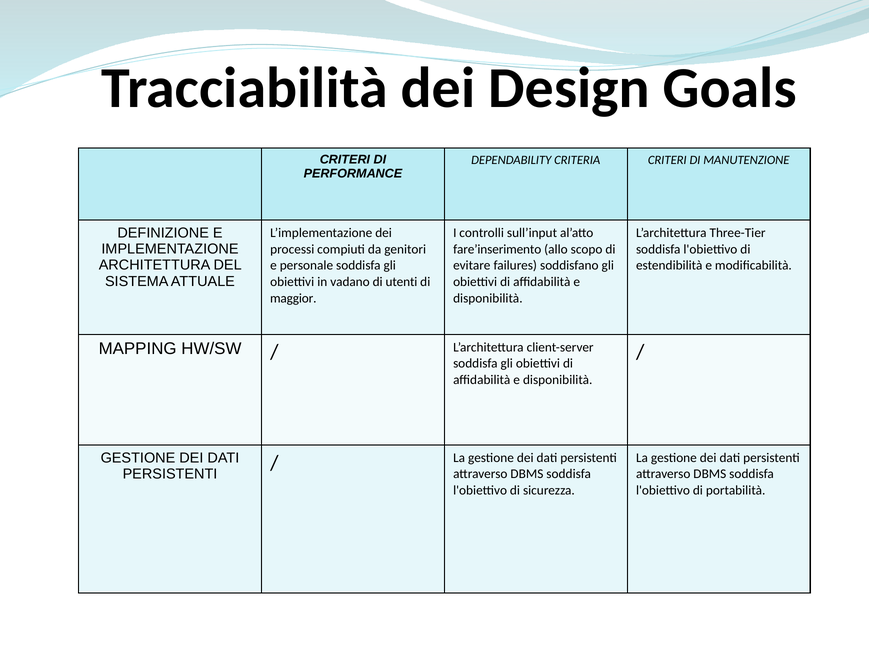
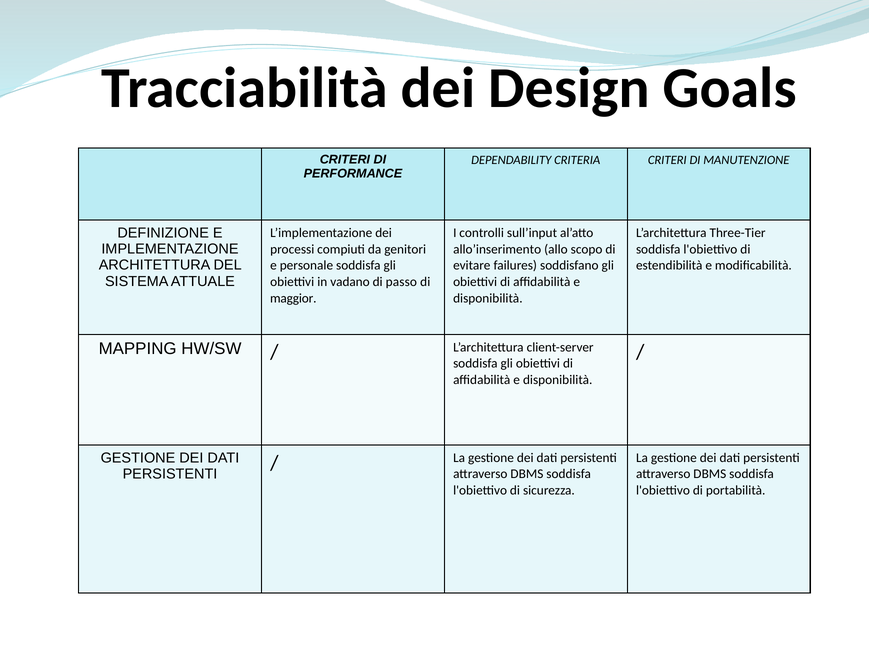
fare’inserimento: fare’inserimento -> allo’inserimento
utenti: utenti -> passo
